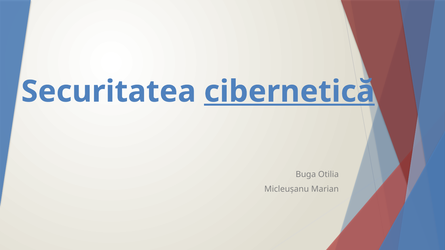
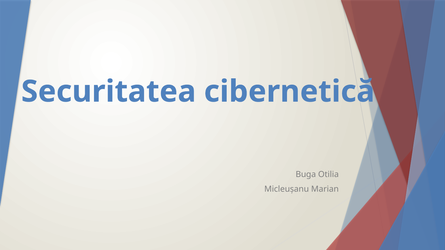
cibernetică underline: present -> none
